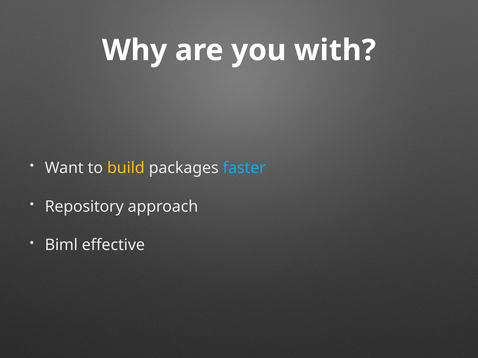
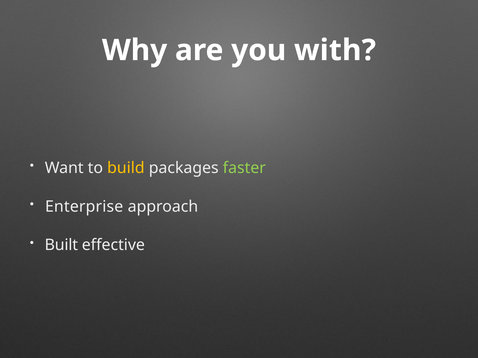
faster colour: light blue -> light green
Repository: Repository -> Enterprise
Biml: Biml -> Built
